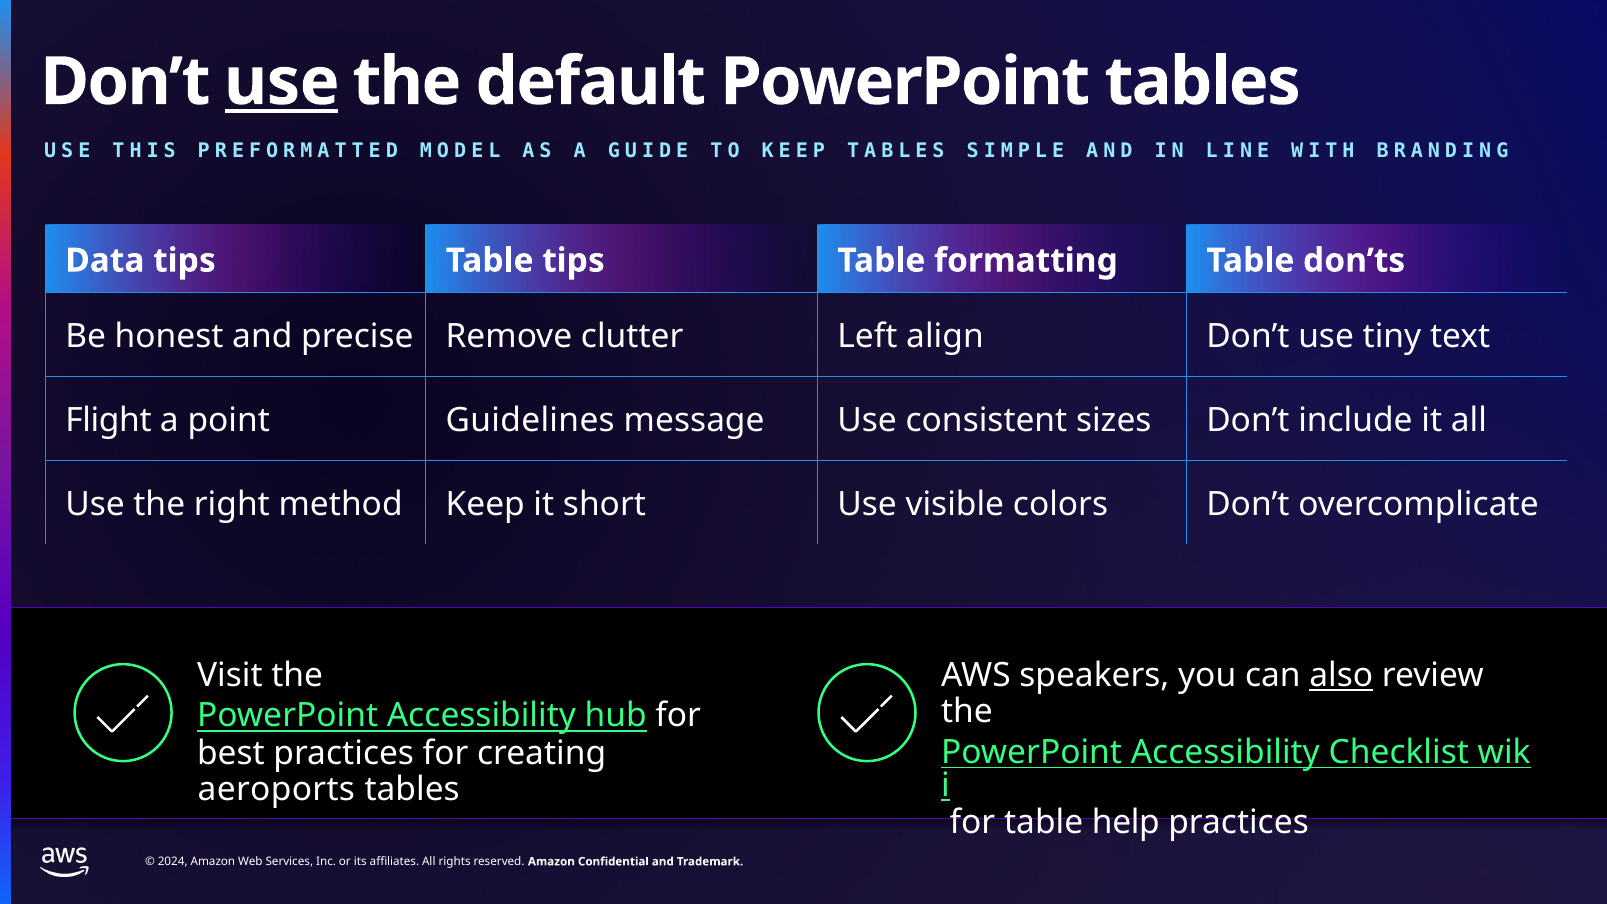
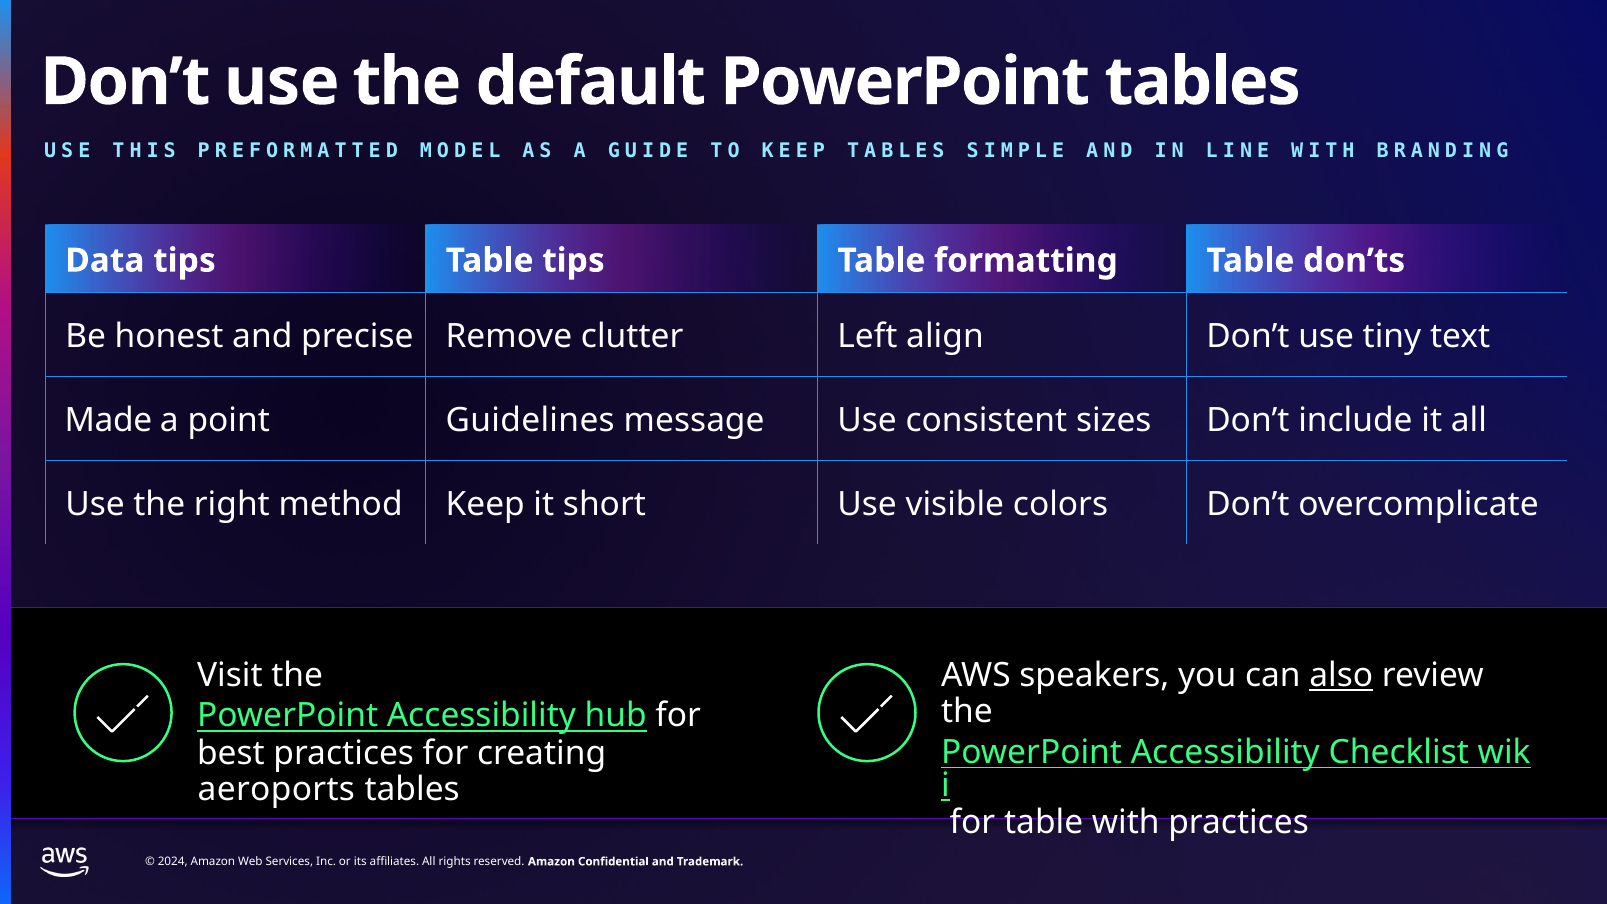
use at (282, 82) underline: present -> none
Flight: Flight -> Made
help: help -> with
